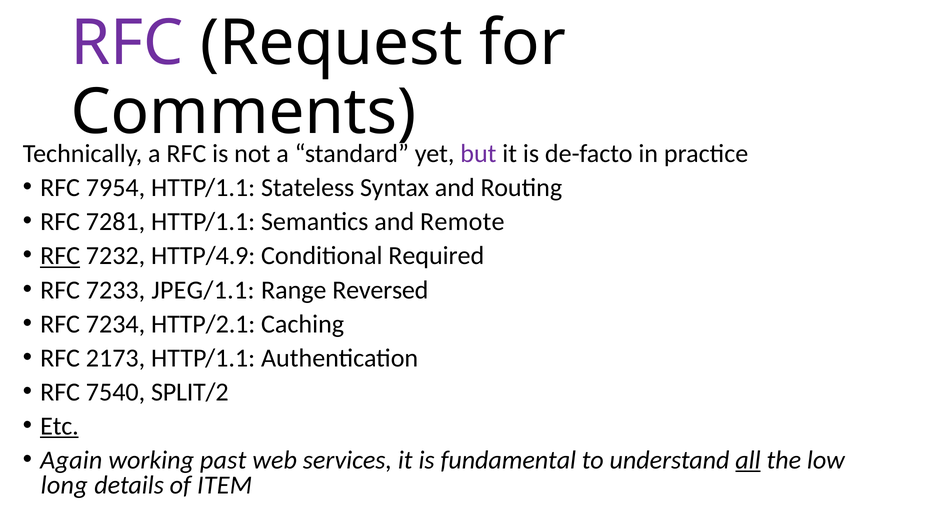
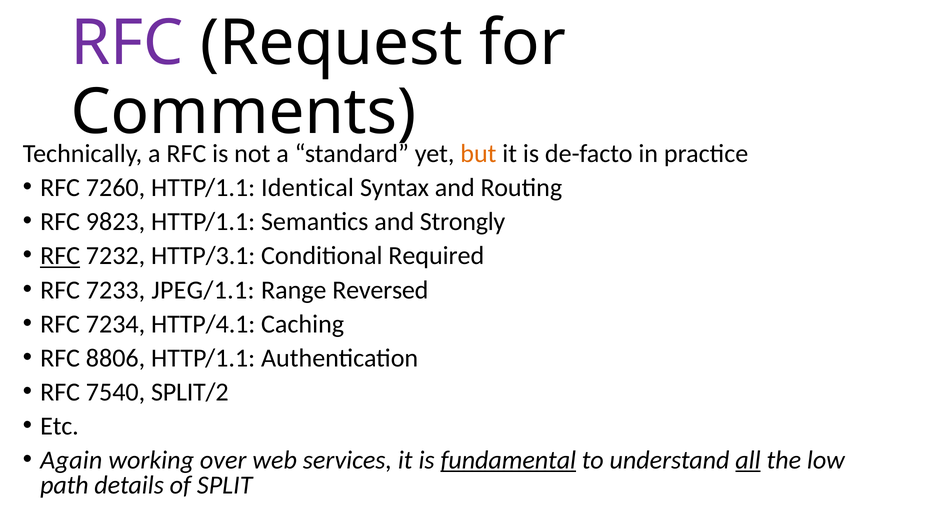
but colour: purple -> orange
7954: 7954 -> 7260
Stateless: Stateless -> Identical
7281: 7281 -> 9823
Remote: Remote -> Strongly
HTTP/4.9: HTTP/4.9 -> HTTP/3.1
HTTP/2.1: HTTP/2.1 -> HTTP/4.1
2173: 2173 -> 8806
Etc underline: present -> none
past: past -> over
fundamental underline: none -> present
long: long -> path
ITEM: ITEM -> SPLIT
